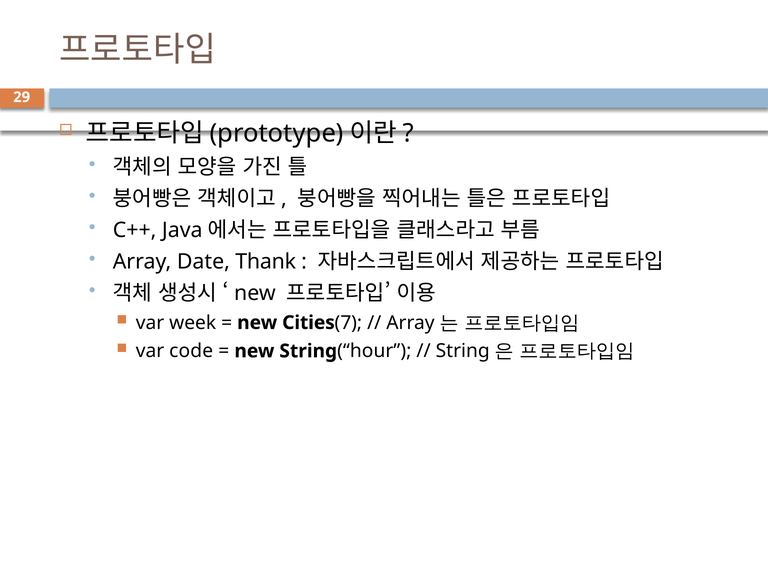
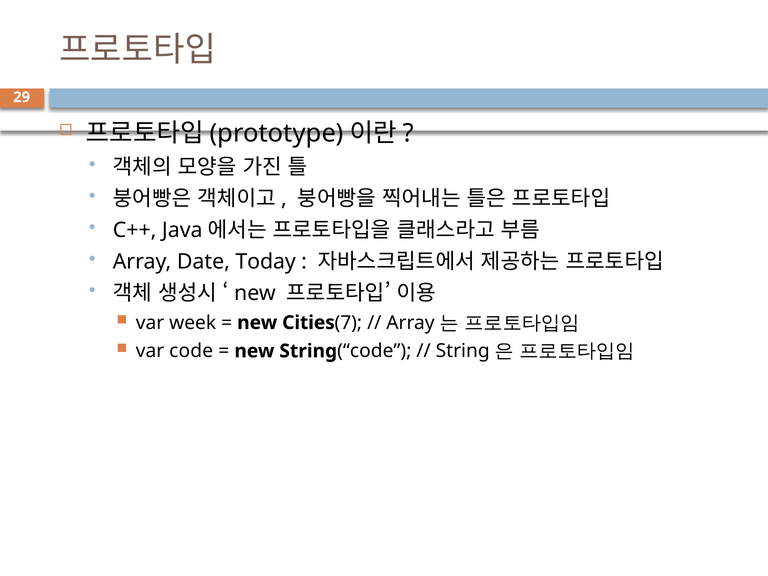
Thank: Thank -> Today
String hour: hour -> code
